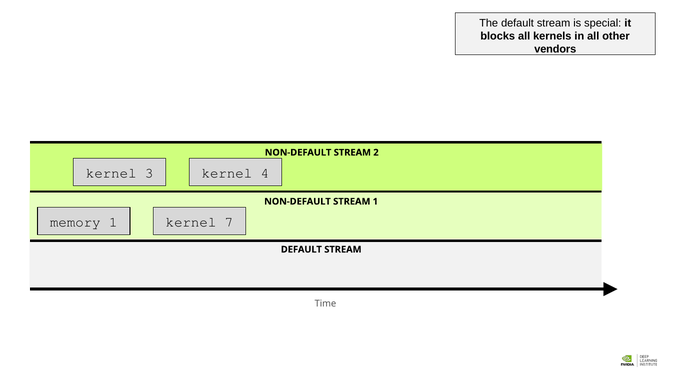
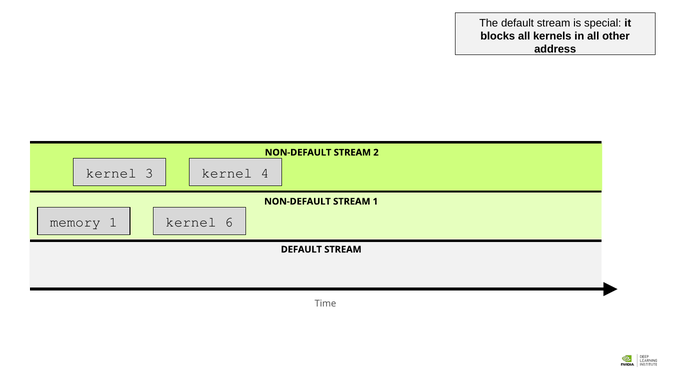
vendors: vendors -> address
7: 7 -> 6
